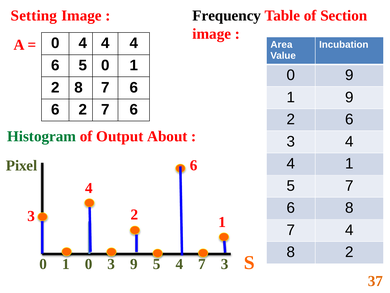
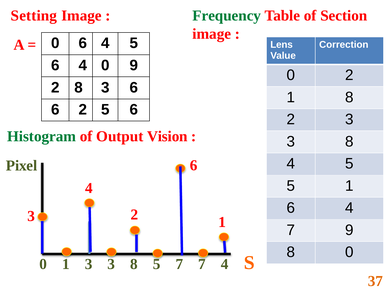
Frequency colour: black -> green
0 4: 4 -> 6
4 at (134, 43): 4 -> 5
Area: Area -> Lens
Incubation: Incubation -> Correction
5 at (83, 65): 5 -> 4
1 at (134, 65): 1 -> 9
0 9: 9 -> 2
2 8 7: 7 -> 3
1 9: 9 -> 8
2 7: 7 -> 5
6 at (349, 119): 6 -> 3
About: About -> Vision
4 at (349, 141): 4 -> 8
1 at (349, 163): 1 -> 5
5 7: 7 -> 1
8 at (349, 208): 8 -> 4
7 4: 4 -> 9
8 2: 2 -> 0
0 at (89, 264): 0 -> 3
9 at (134, 264): 9 -> 8
4 at (179, 264): 4 -> 7
3 at (225, 264): 3 -> 4
